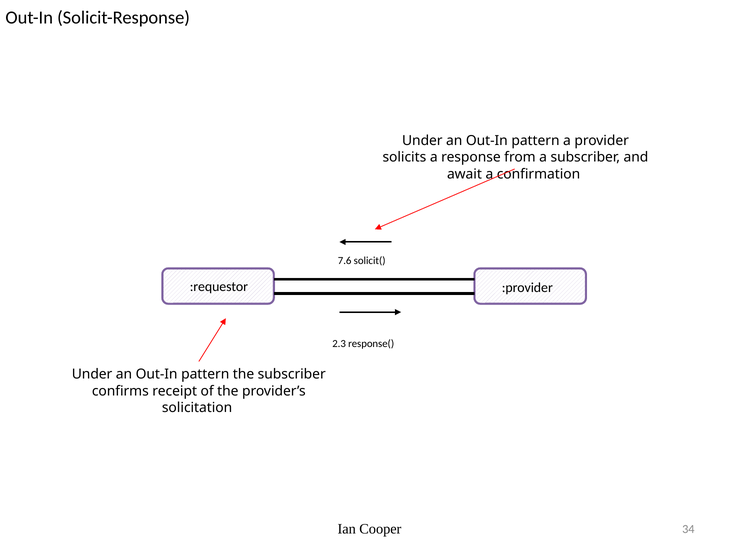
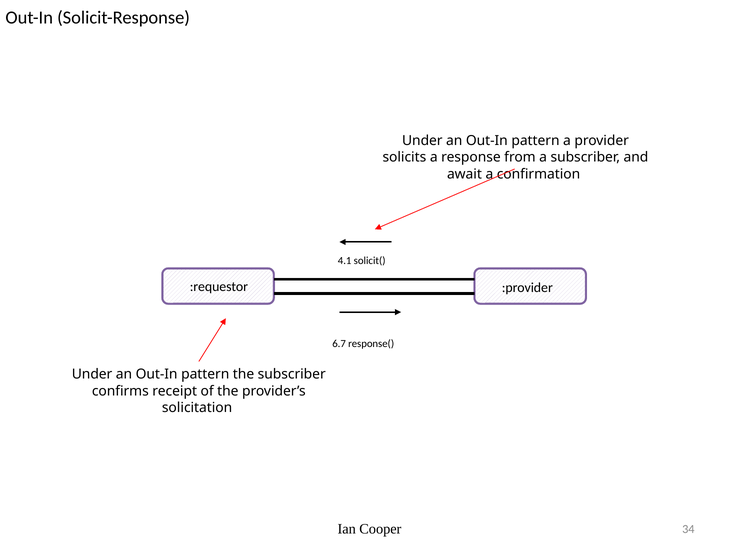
7.6: 7.6 -> 4.1
2.3: 2.3 -> 6.7
